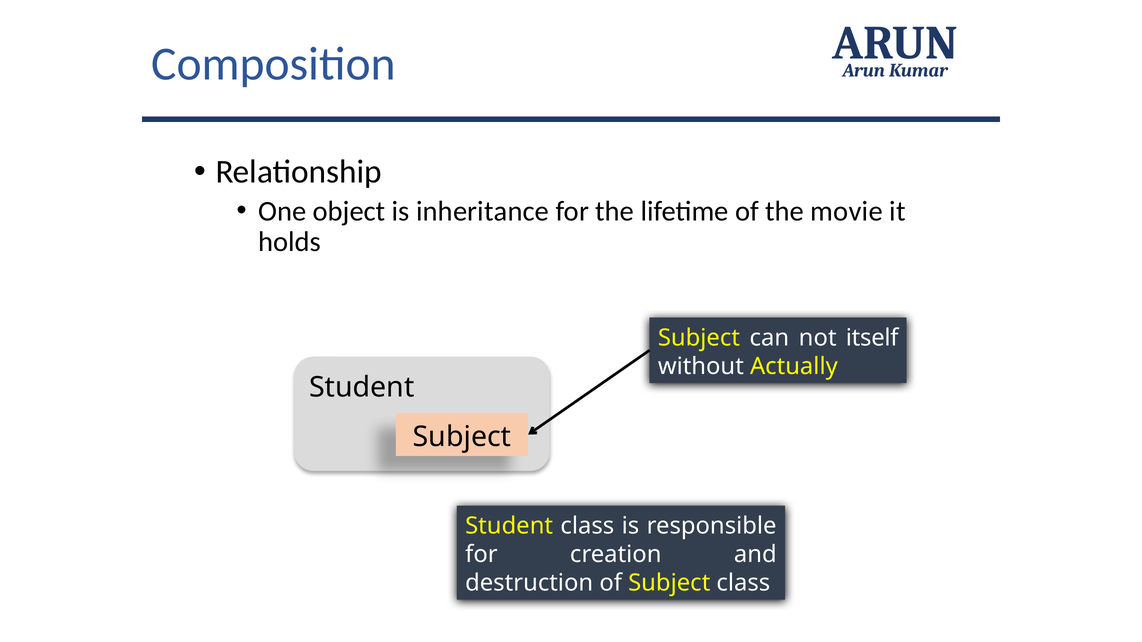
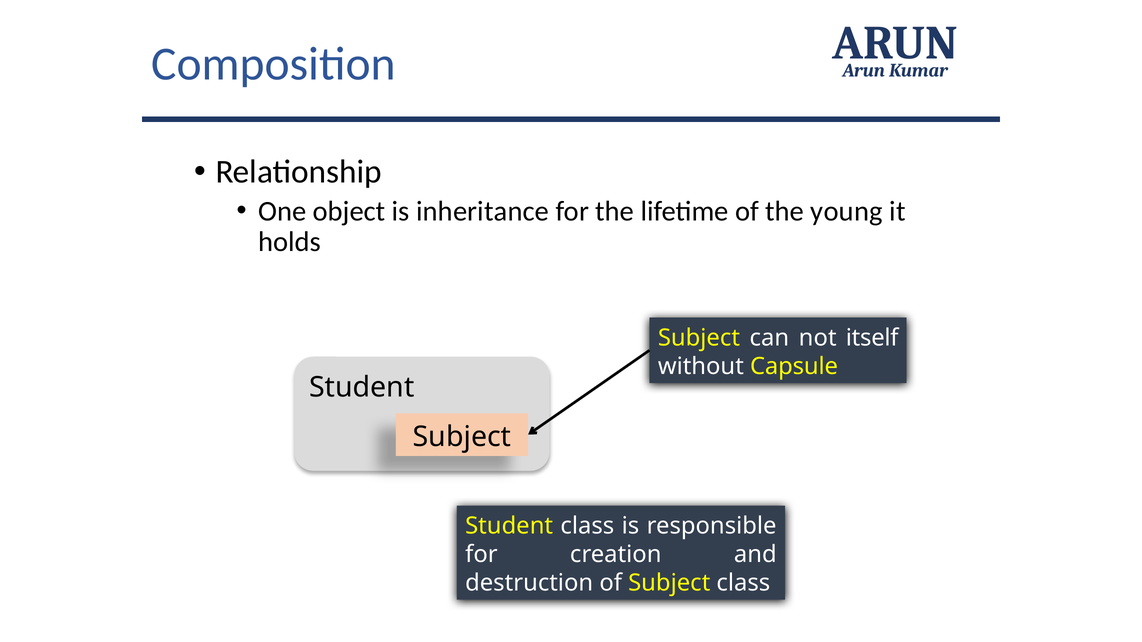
movie: movie -> young
Actually: Actually -> Capsule
